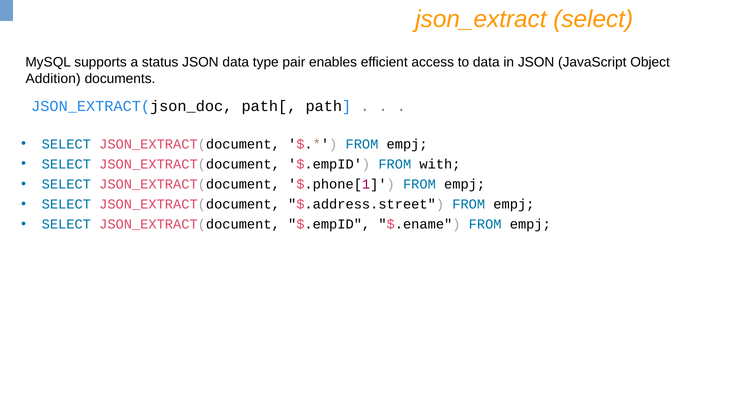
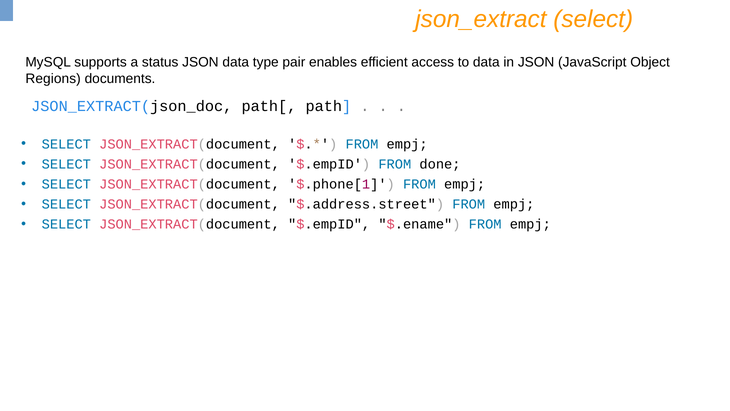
Addition: Addition -> Regions
with: with -> done
